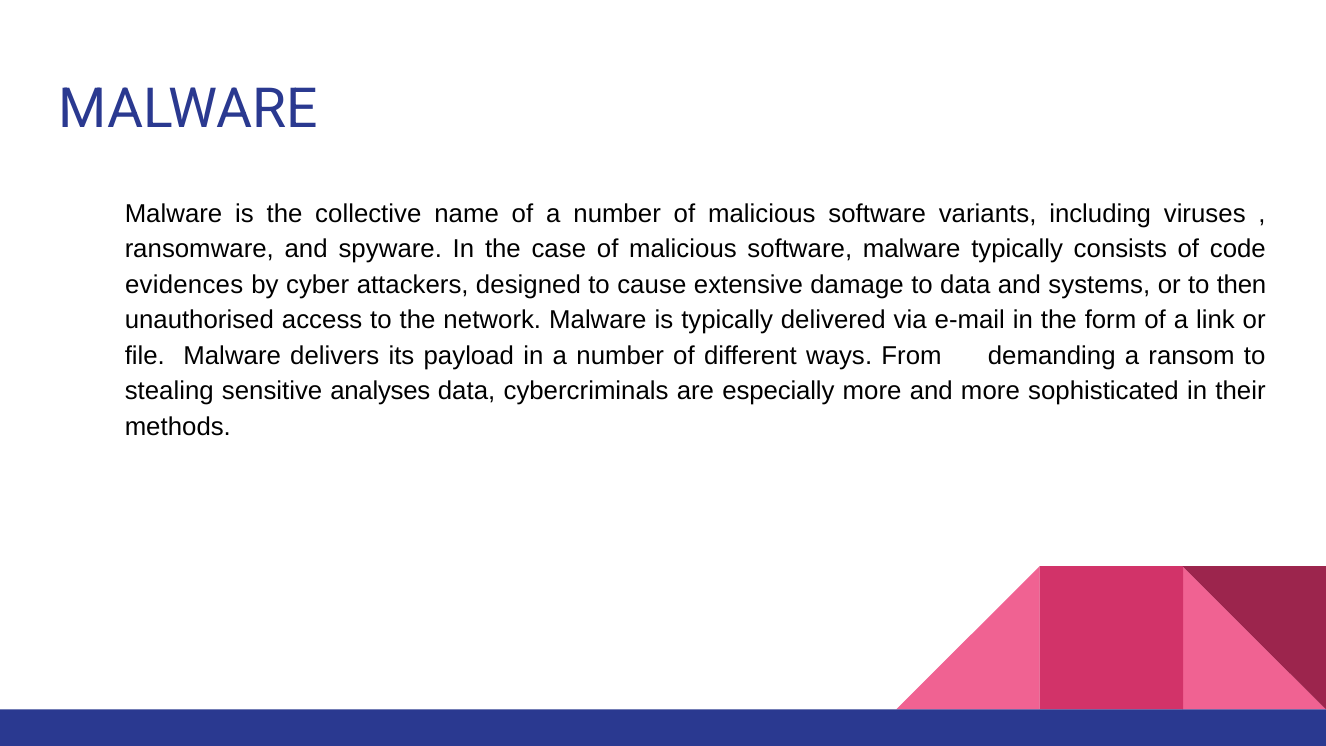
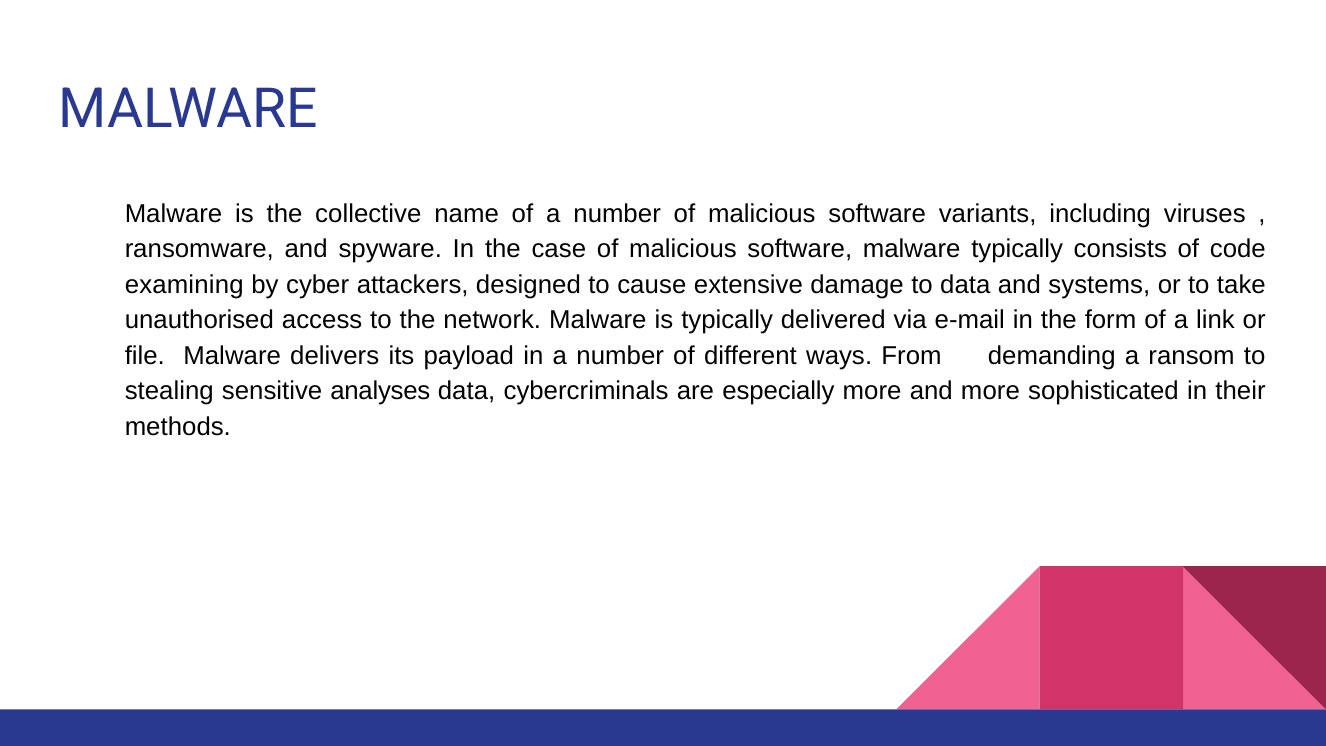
evidences: evidences -> examining
then: then -> take
